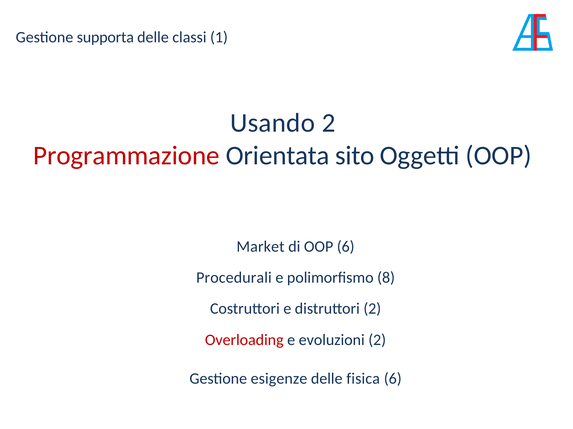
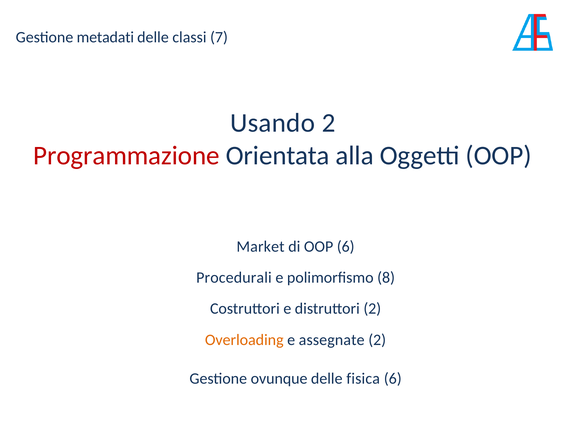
supporta: supporta -> metadati
1: 1 -> 7
sito: sito -> alla
Overloading colour: red -> orange
evoluzioni: evoluzioni -> assegnate
esigenze: esigenze -> ovunque
